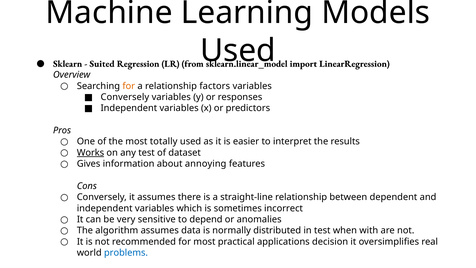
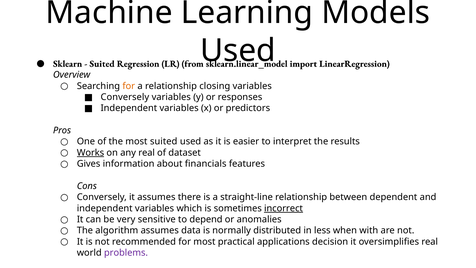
factors: factors -> closing
most totally: totally -> suited
any test: test -> real
annoying: annoying -> financials
incorrect underline: none -> present
in test: test -> less
problems colour: blue -> purple
